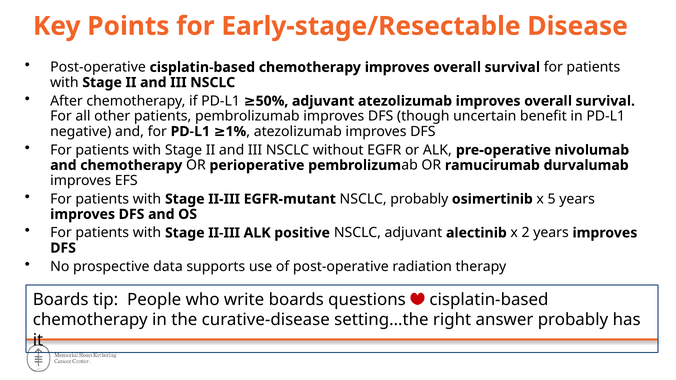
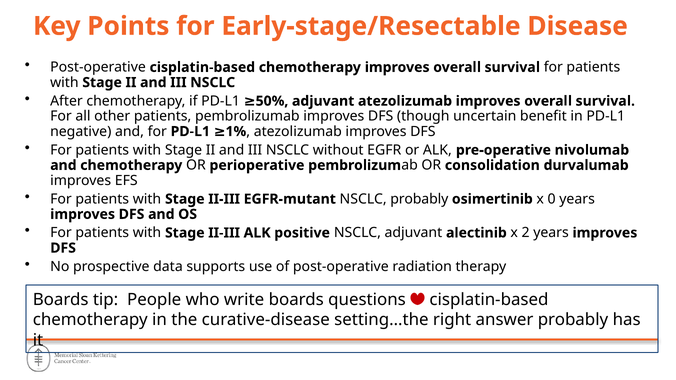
ramucirumab: ramucirumab -> consolidation
5: 5 -> 0
